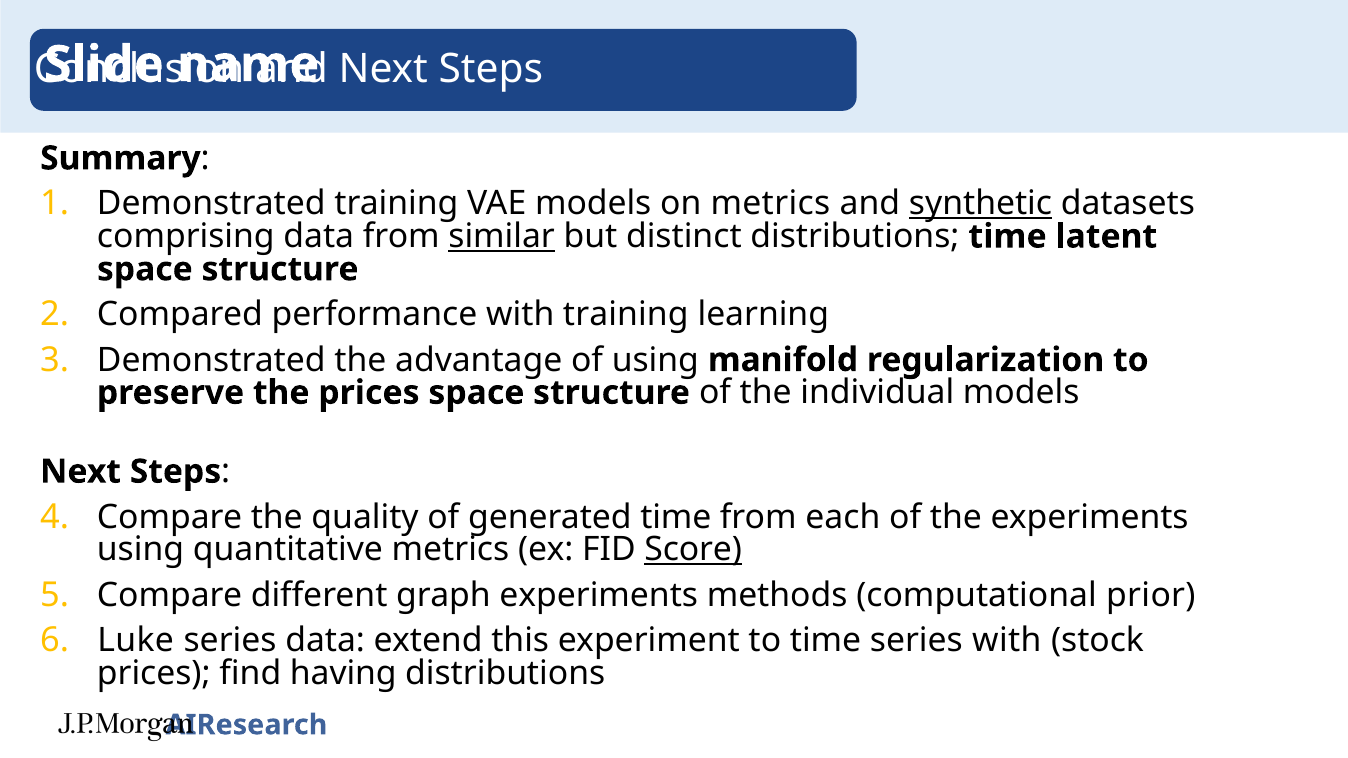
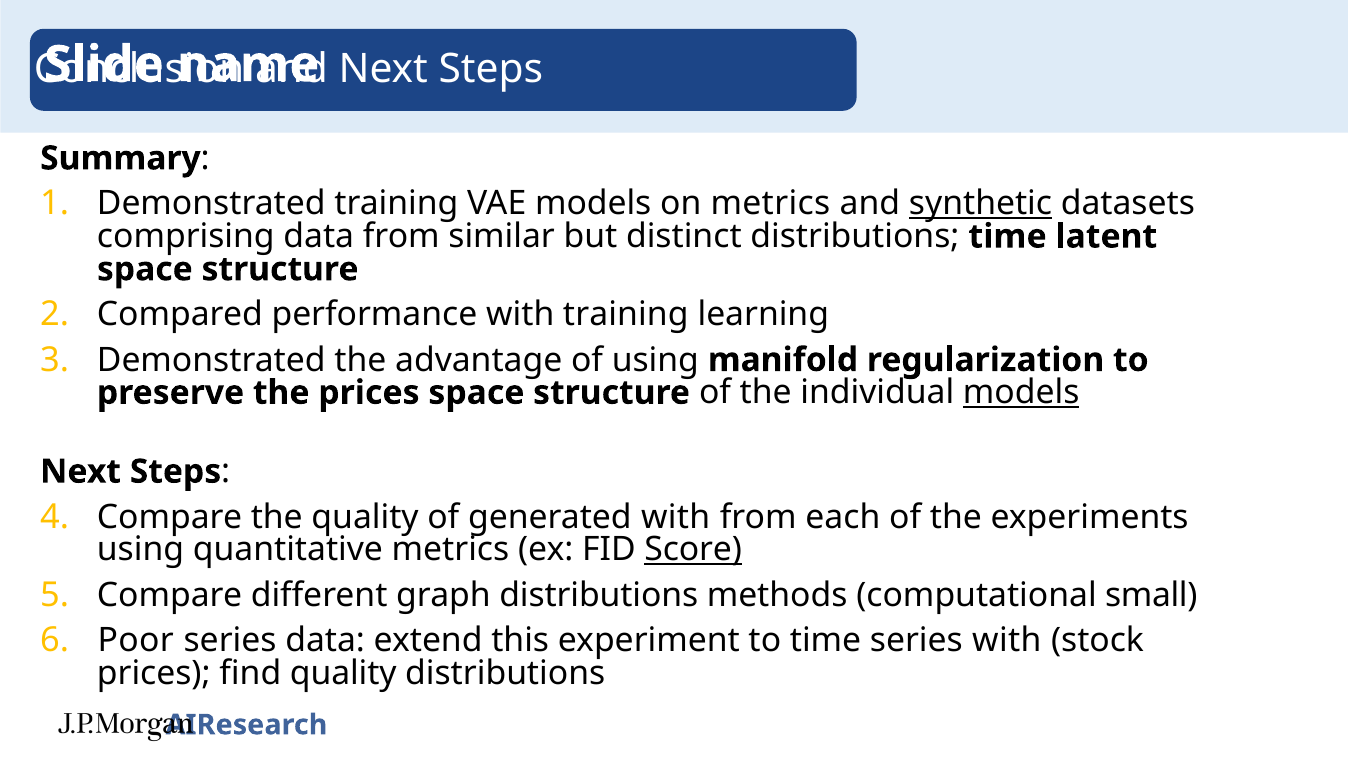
similar underline: present -> none
models at (1021, 393) underline: none -> present
generated time: time -> with
graph experiments: experiments -> distributions
prior: prior -> small
Luke: Luke -> Poor
find having: having -> quality
